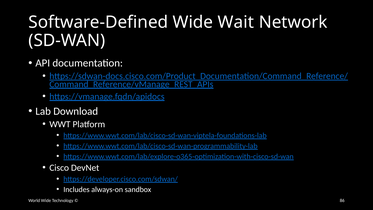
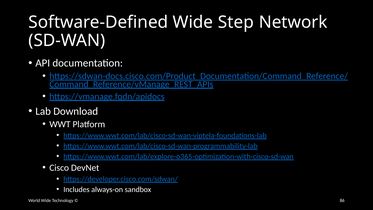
Wait: Wait -> Step
